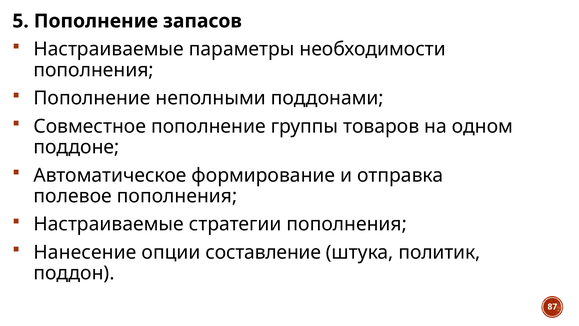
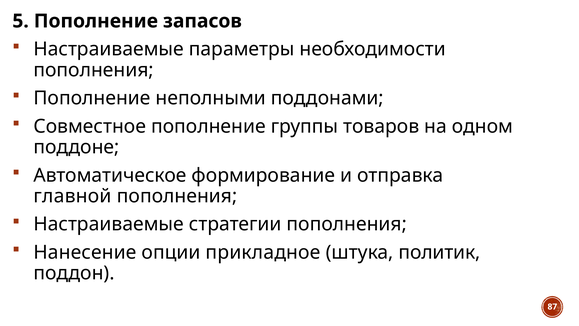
полевое: полевое -> главной
составление: составление -> прикладное
